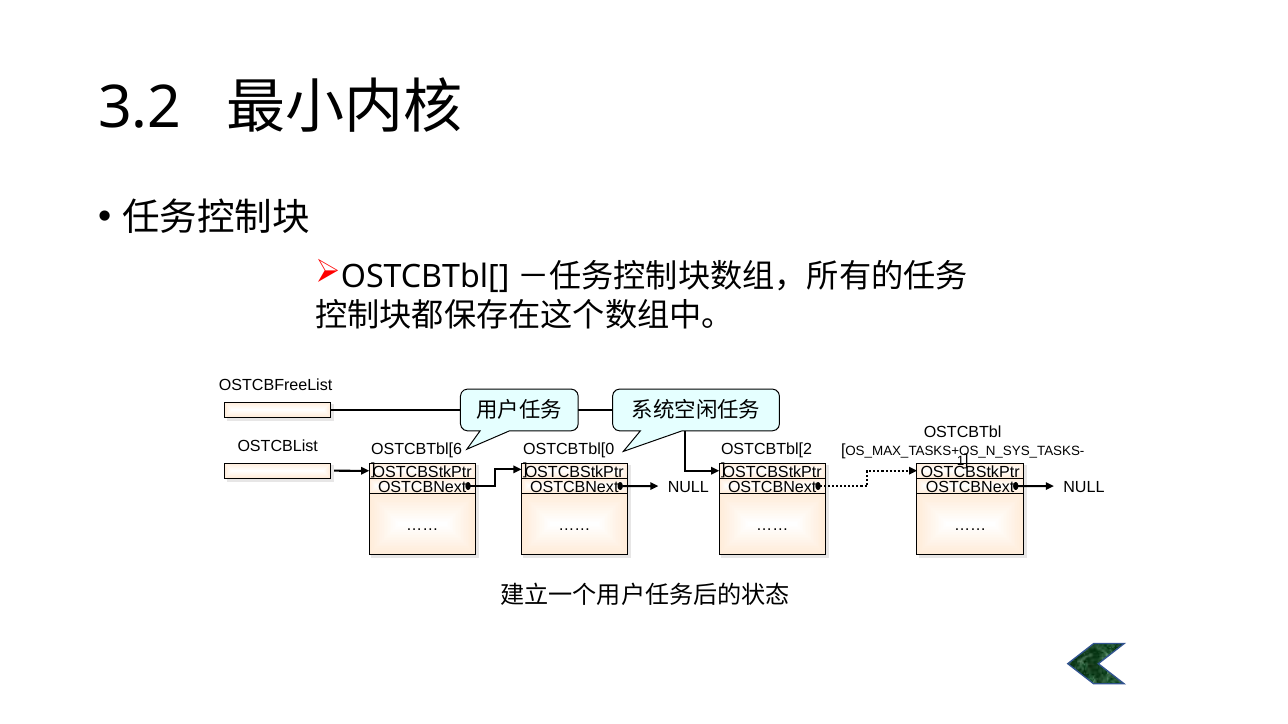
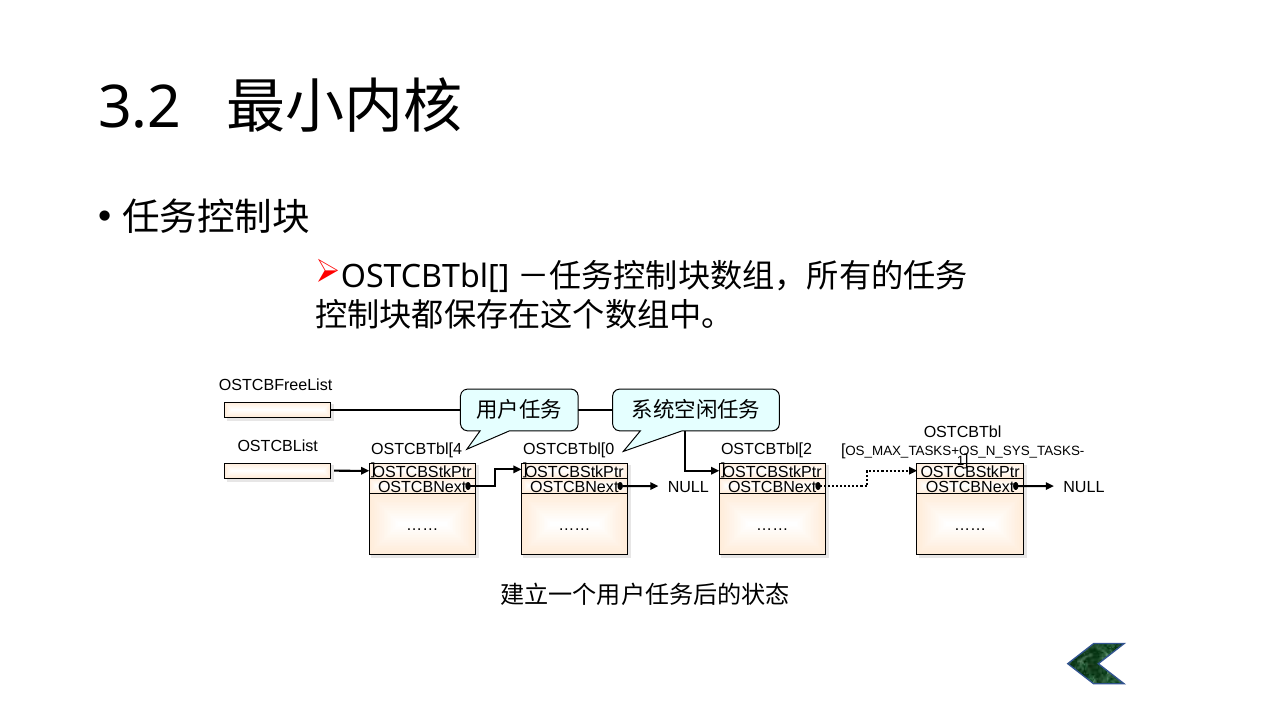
OSTCBTbl[6: OSTCBTbl[6 -> OSTCBTbl[4
